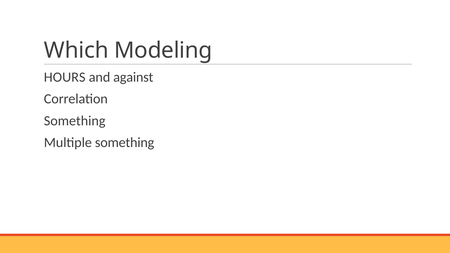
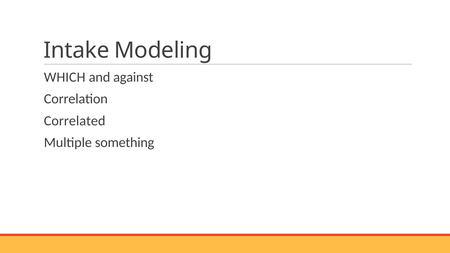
Which: Which -> Intake
HOURS: HOURS -> WHICH
Something at (75, 121): Something -> Correlated
